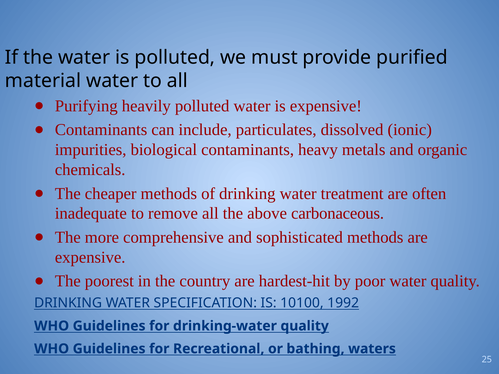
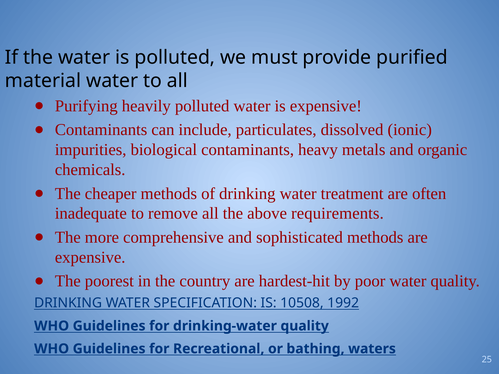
carbonaceous: carbonaceous -> requirements
10100: 10100 -> 10508
